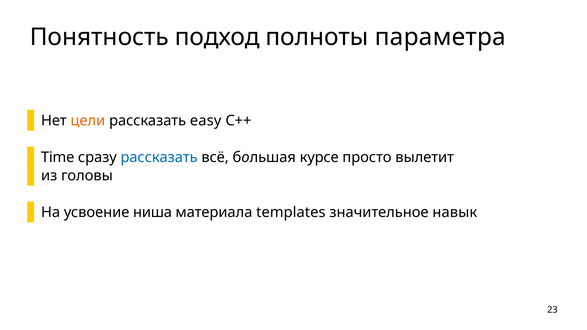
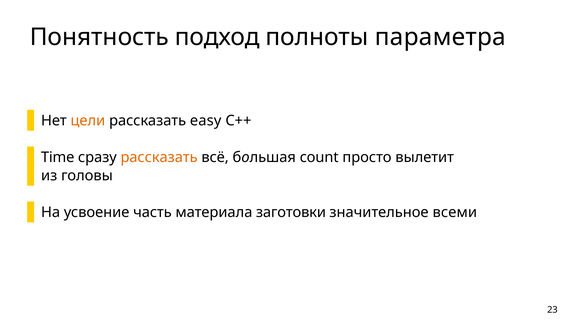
рассказать at (159, 157) colour: blue -> orange
курсе: курсе -> count
ниша: ниша -> часть
templates: templates -> заготовки
навык: навык -> всеми
